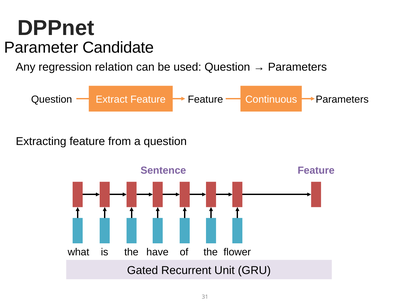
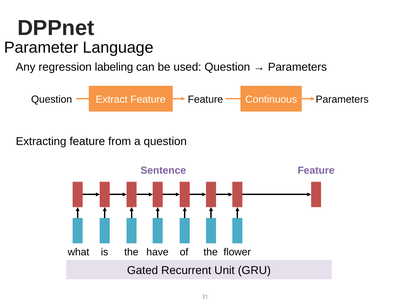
Candidate: Candidate -> Language
relation: relation -> labeling
